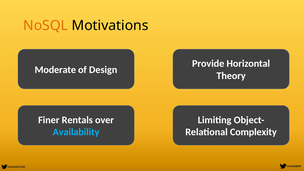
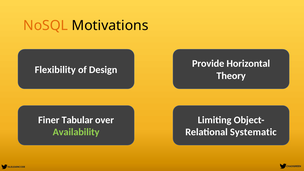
Moderate: Moderate -> Flexibility
Rentals: Rentals -> Tabular
Availability colour: light blue -> light green
Complexity: Complexity -> Systematic
